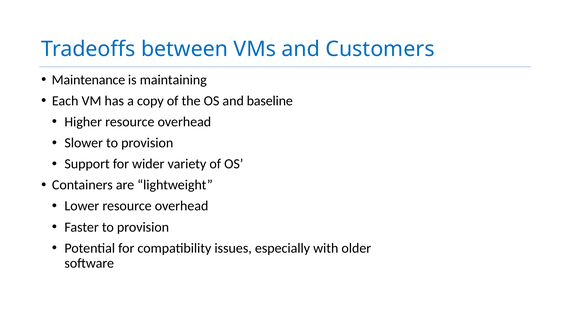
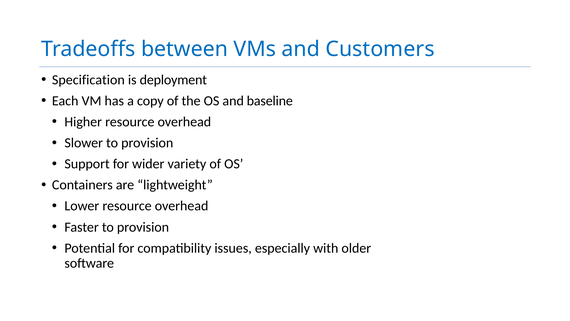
Maintenance: Maintenance -> Specification
maintaining: maintaining -> deployment
